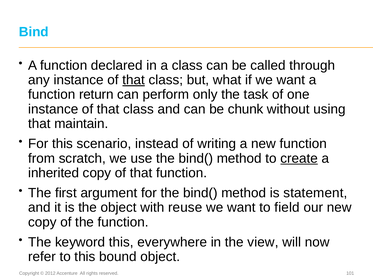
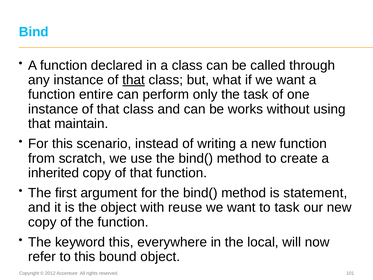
return: return -> entire
chunk: chunk -> works
create underline: present -> none
to field: field -> task
view: view -> local
